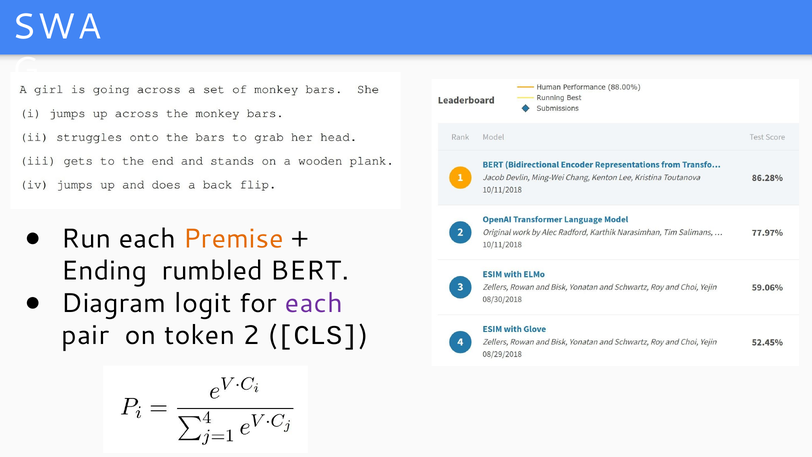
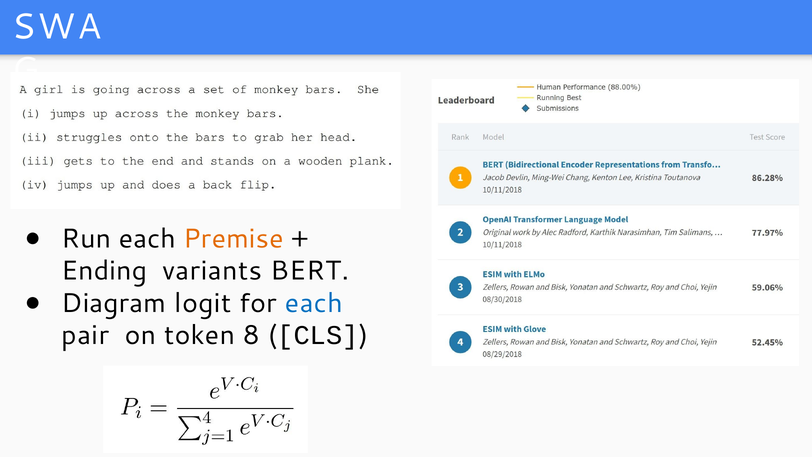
rumbled: rumbled -> variants
each at (314, 303) colour: purple -> blue
2: 2 -> 8
